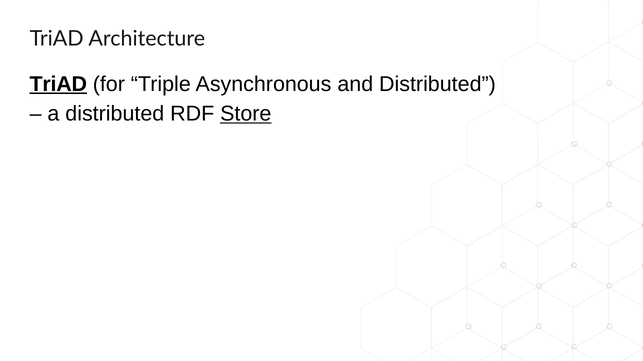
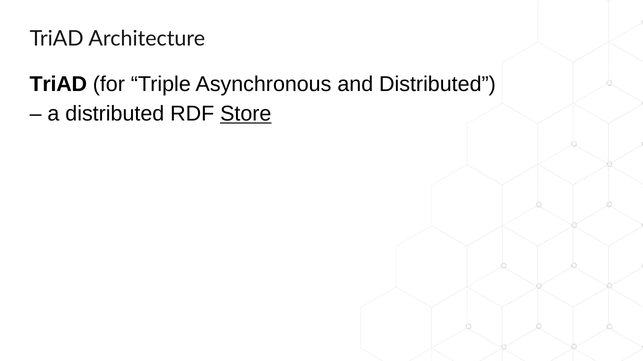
TriAD at (58, 84) underline: present -> none
